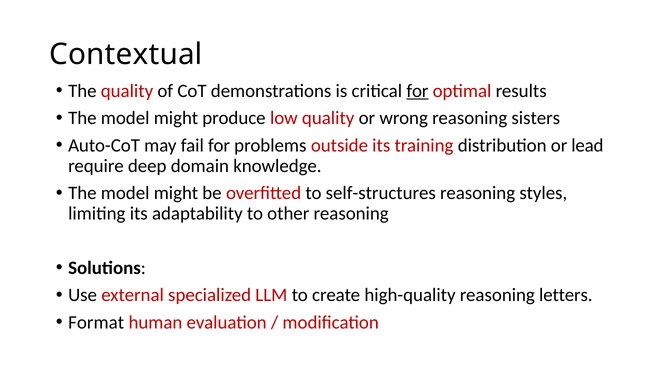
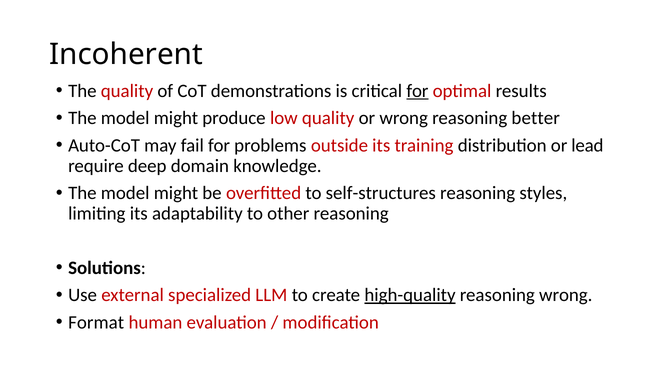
Contextual: Contextual -> Incoherent
sisters: sisters -> better
high-quality underline: none -> present
reasoning letters: letters -> wrong
